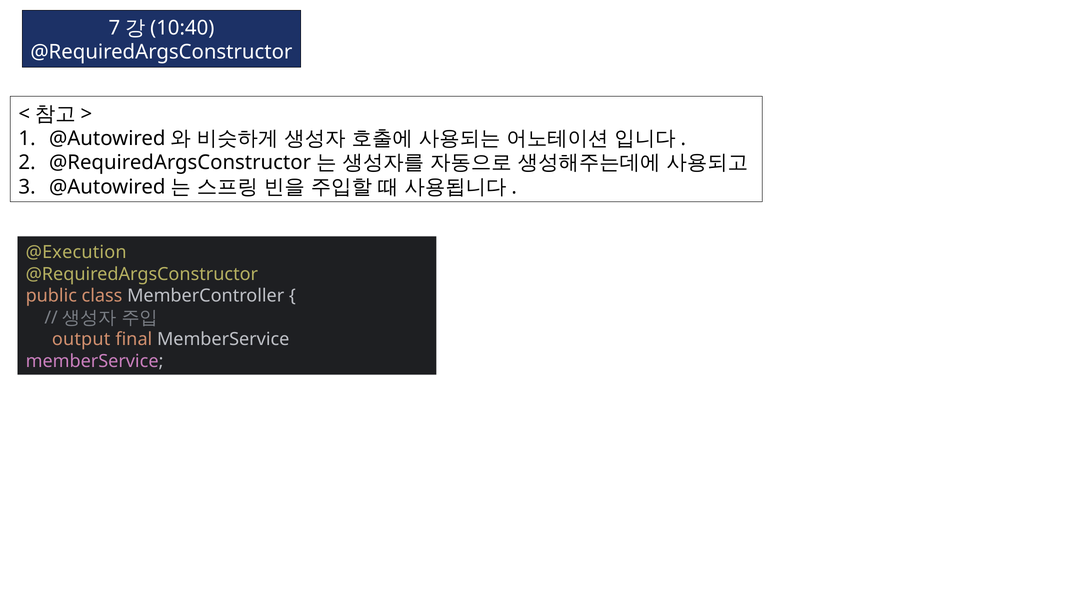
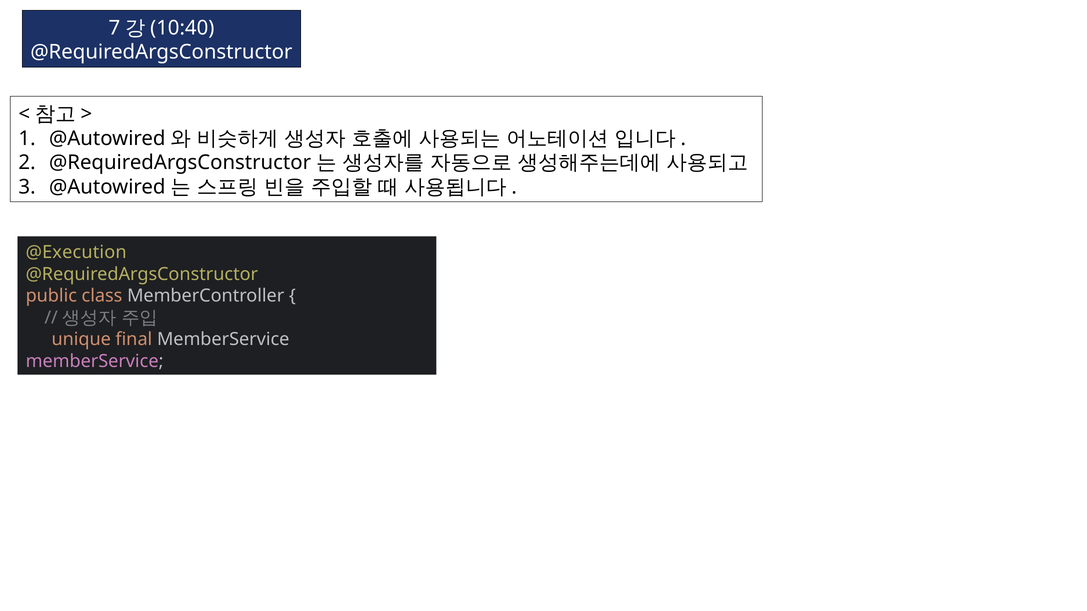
output: output -> unique
